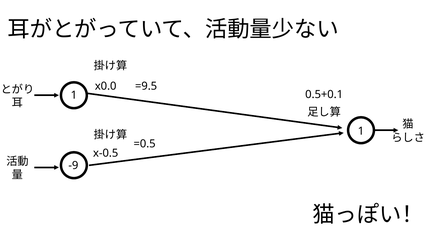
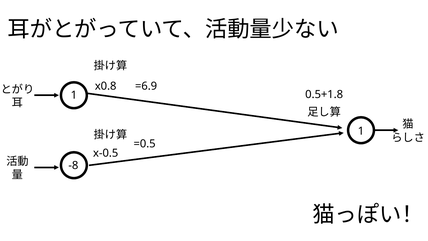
x0.0: x0.0 -> x0.8
=9.5: =9.5 -> =6.9
0.5+0.1: 0.5+0.1 -> 0.5+1.8
-9: -9 -> -8
